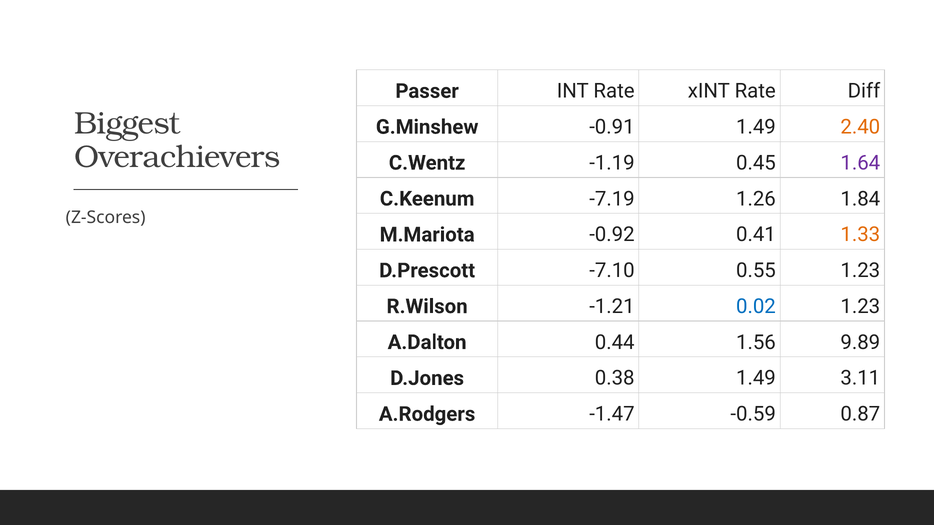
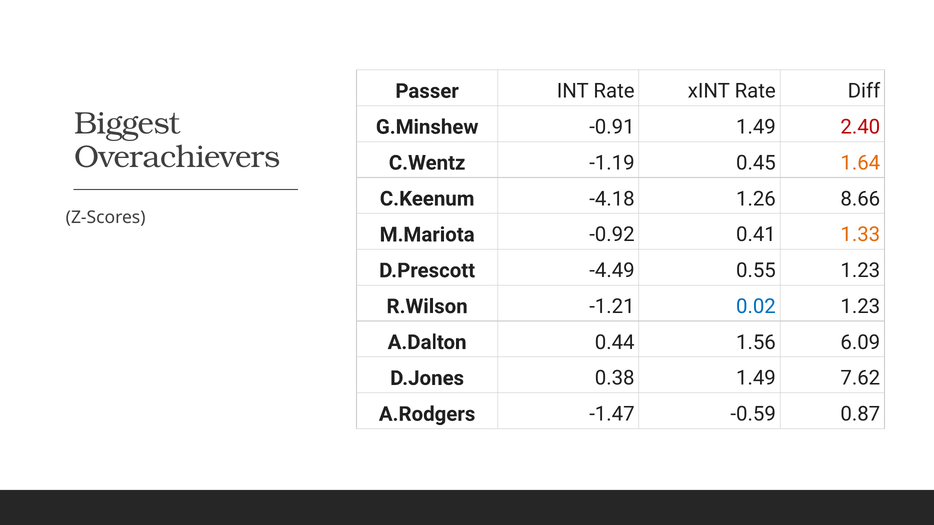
2.40 colour: orange -> red
1.64 colour: purple -> orange
-7.19: -7.19 -> -4.18
1.84: 1.84 -> 8.66
-7.10: -7.10 -> -4.49
9.89: 9.89 -> 6.09
3.11: 3.11 -> 7.62
